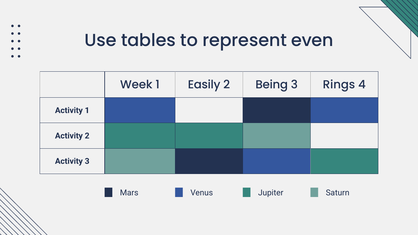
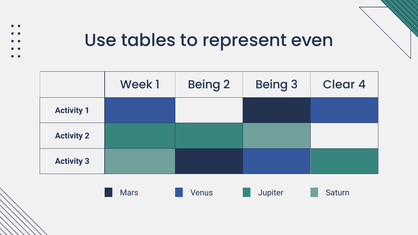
1 Easily: Easily -> Being
Rings: Rings -> Clear
